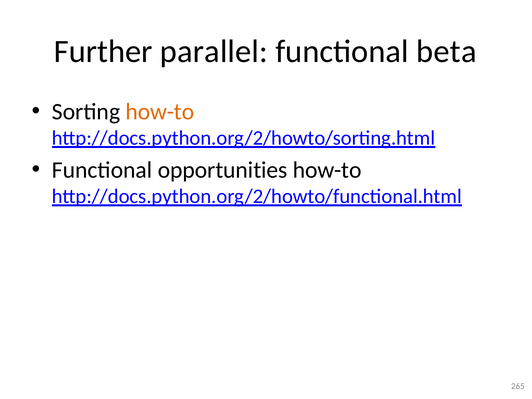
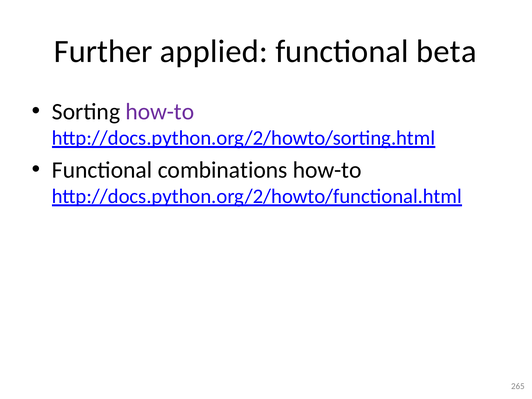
parallel: parallel -> applied
how-to at (160, 112) colour: orange -> purple
opportunities: opportunities -> combinations
